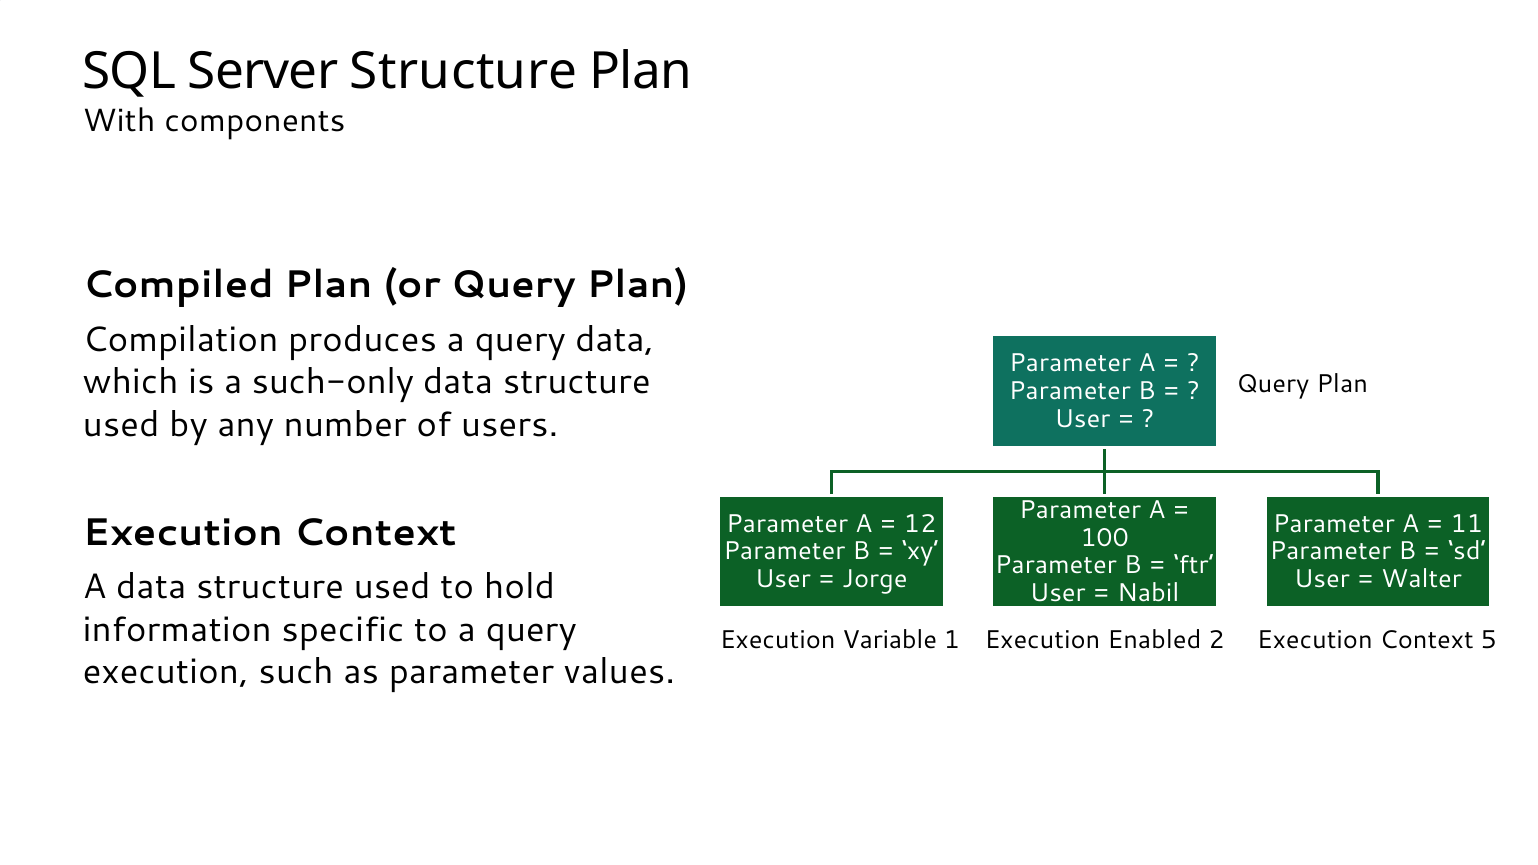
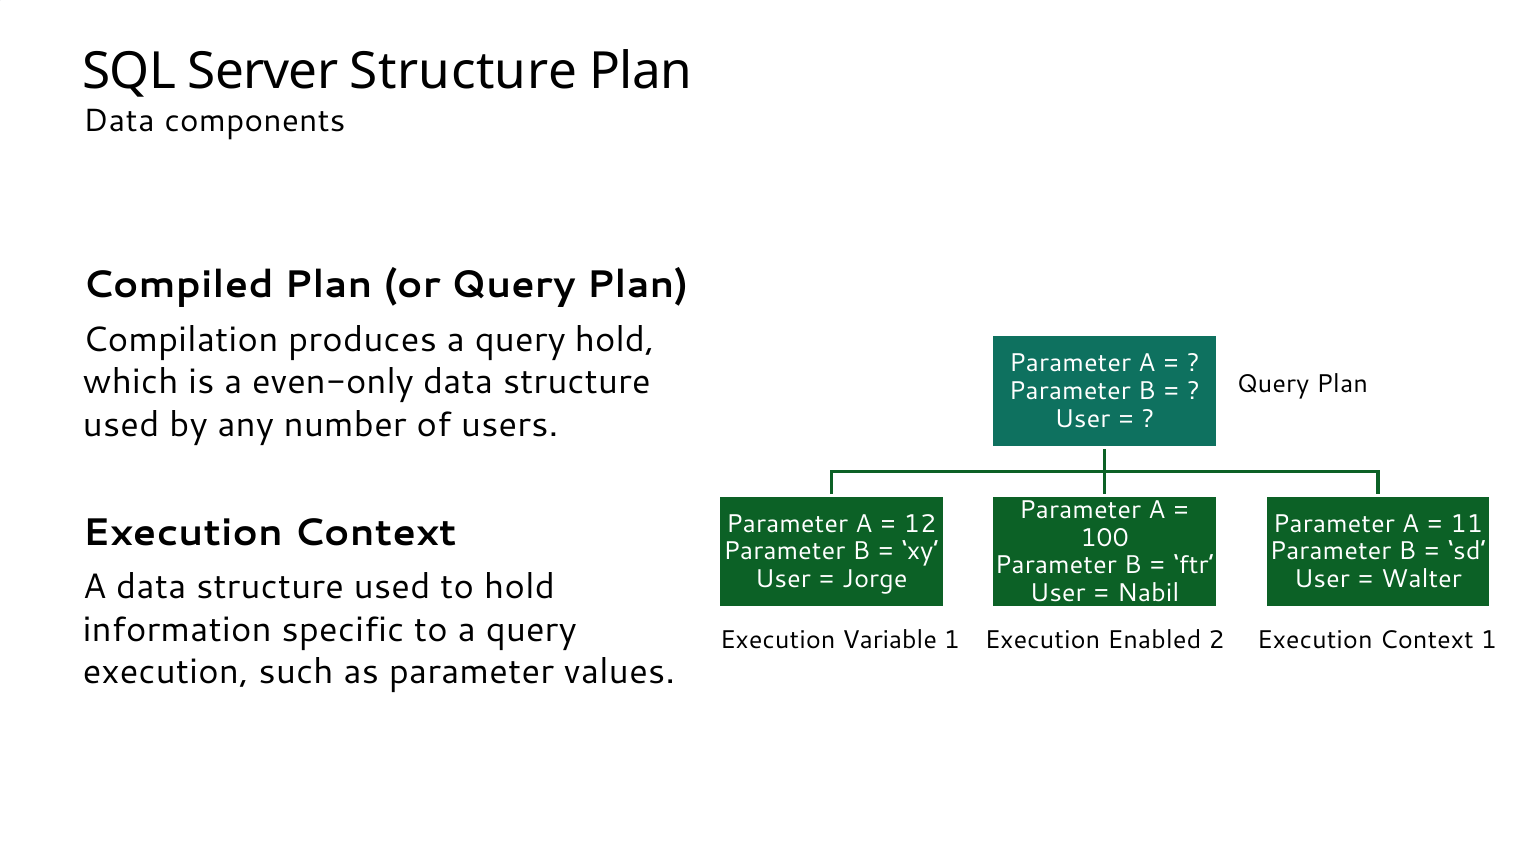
With at (119, 121): With -> Data
query data: data -> hold
such-only: such-only -> even-only
Context 5: 5 -> 1
